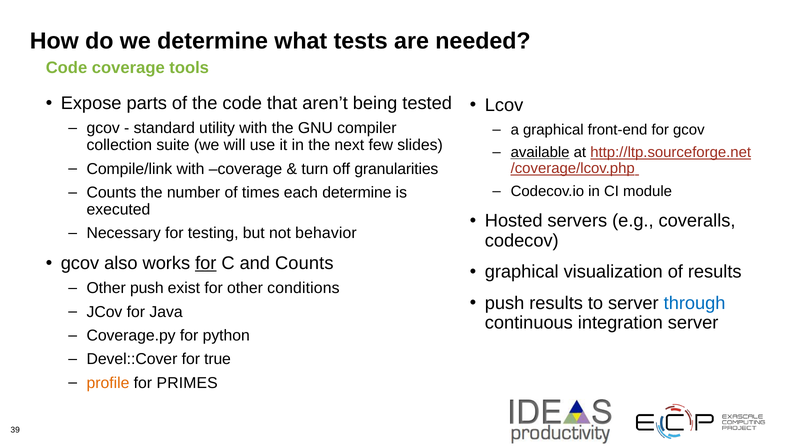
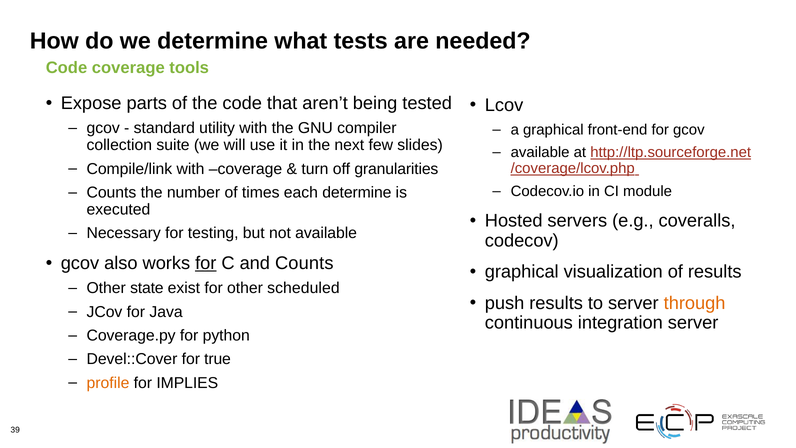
available at (540, 152) underline: present -> none
not behavior: behavior -> available
Other push: push -> state
conditions: conditions -> scheduled
through colour: blue -> orange
PRIMES: PRIMES -> IMPLIES
